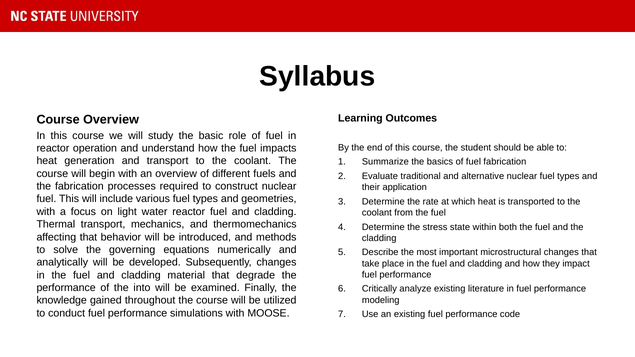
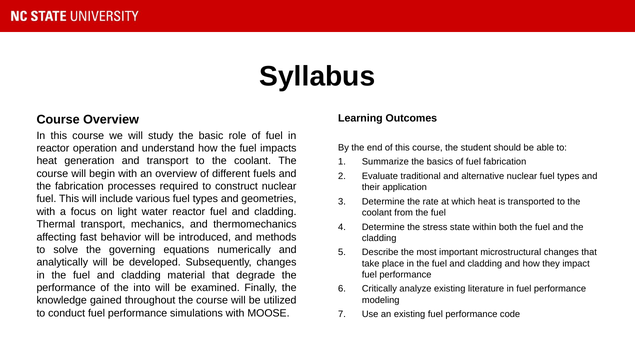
affecting that: that -> fast
